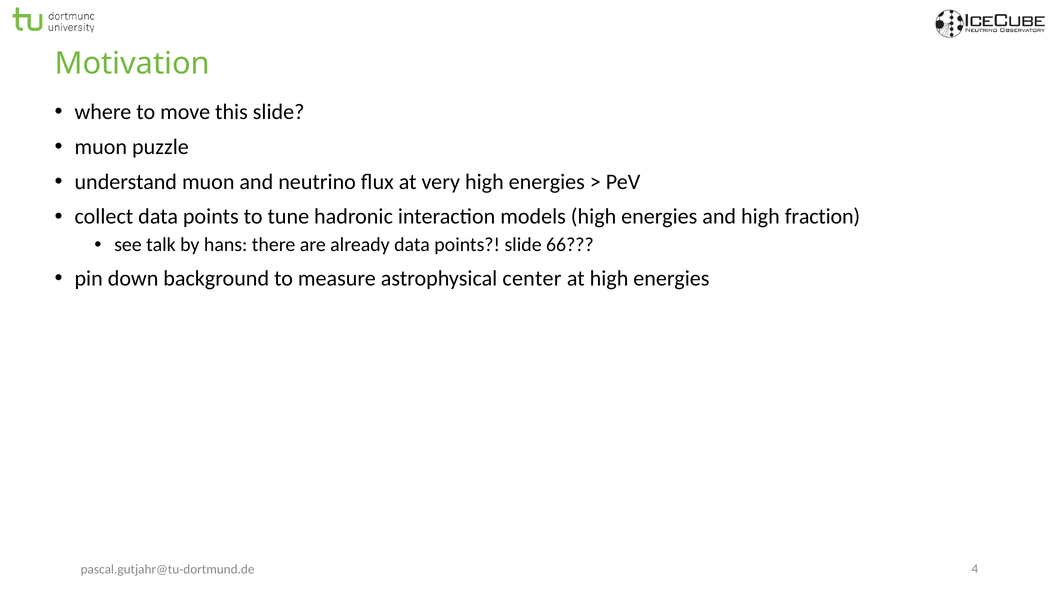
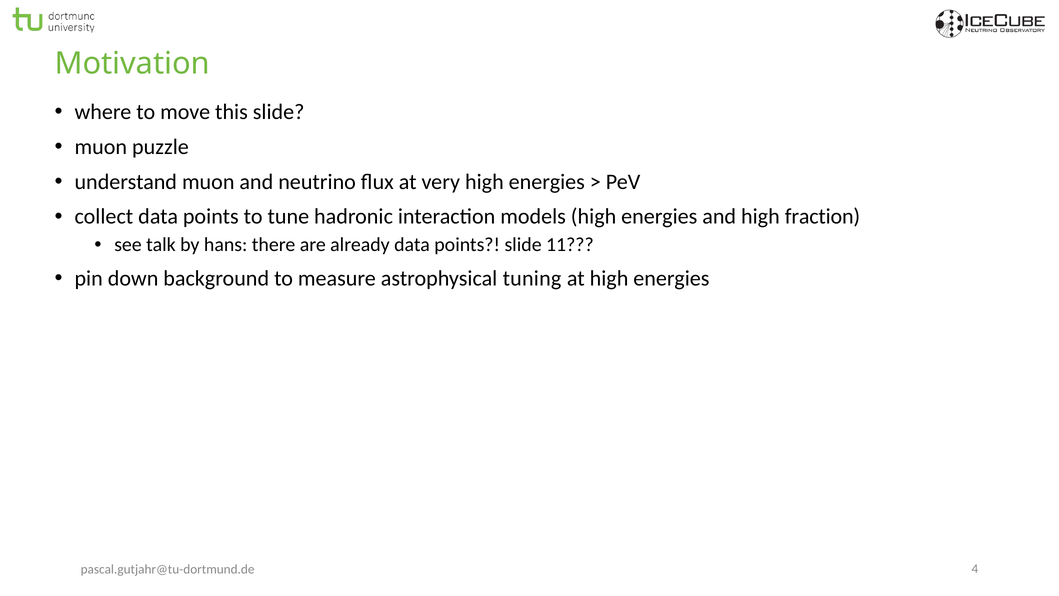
66: 66 -> 11
center: center -> tuning
